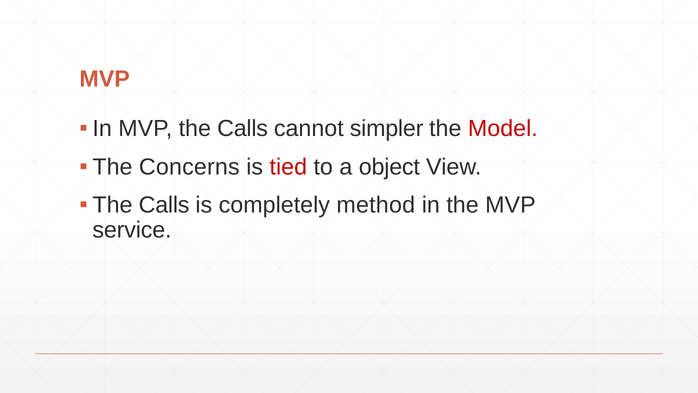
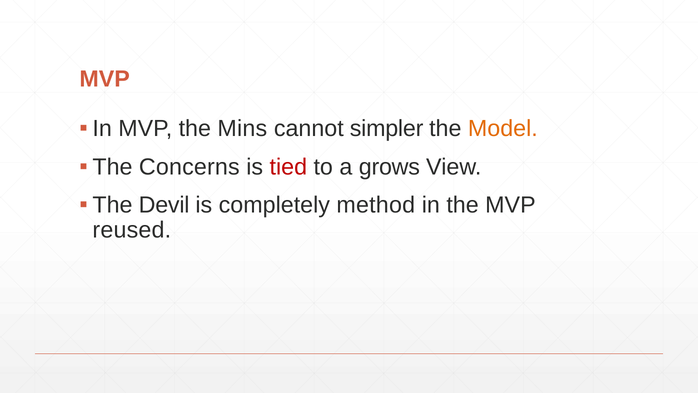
the Calls: Calls -> Mins
Model colour: red -> orange
object: object -> grows
Calls at (164, 205): Calls -> Devil
service: service -> reused
